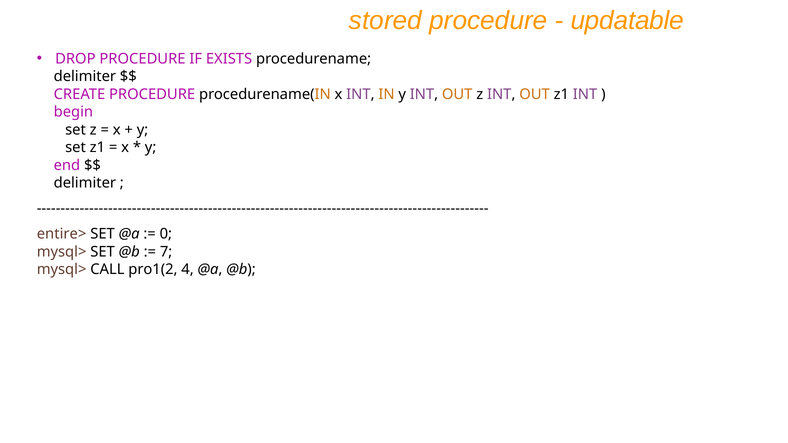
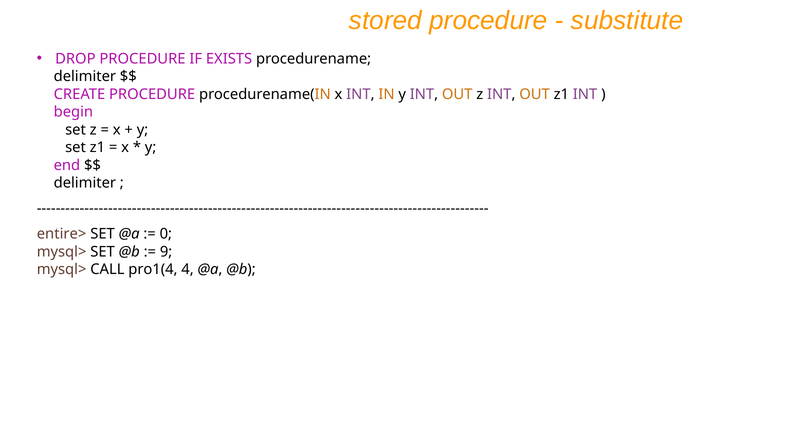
updatable: updatable -> substitute
7: 7 -> 9
pro1(2: pro1(2 -> pro1(4
